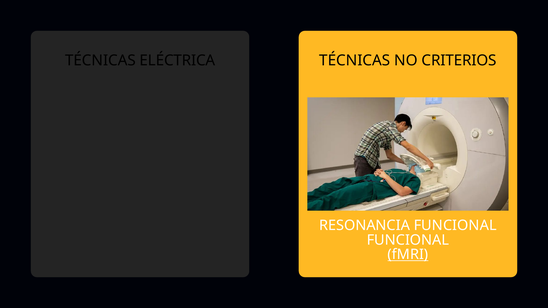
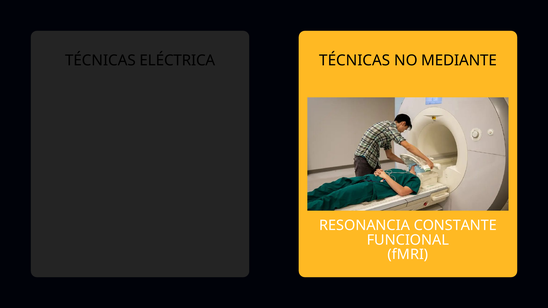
CRITERIOS: CRITERIOS -> MEDIANTE
RESONANCIA FUNCIONAL: FUNCIONAL -> CONSTANTE
fMRI underline: present -> none
